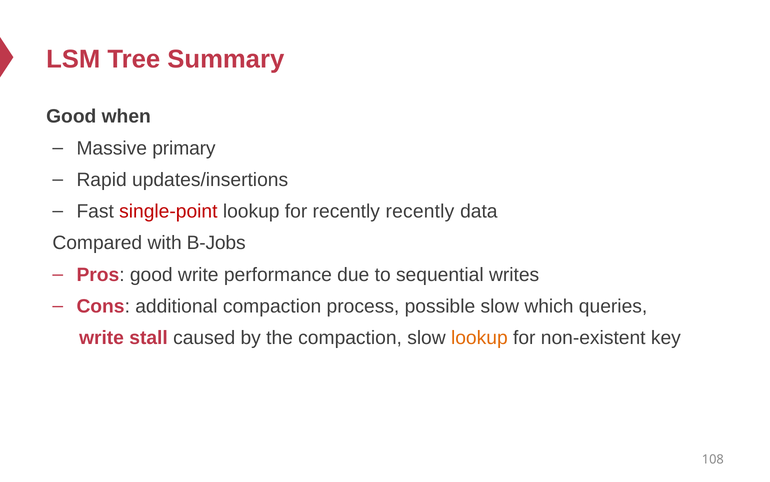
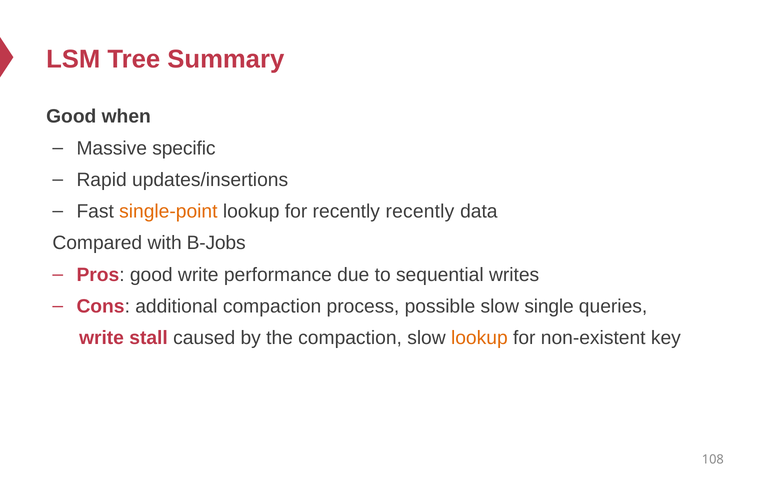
primary: primary -> specific
single-point colour: red -> orange
which: which -> single
